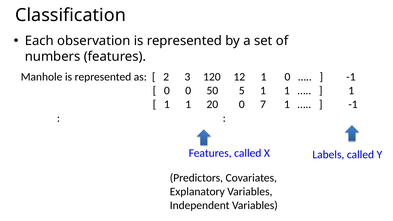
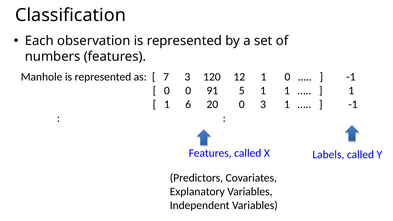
2: 2 -> 7
50: 50 -> 91
1 at (188, 104): 1 -> 6
0 7: 7 -> 3
